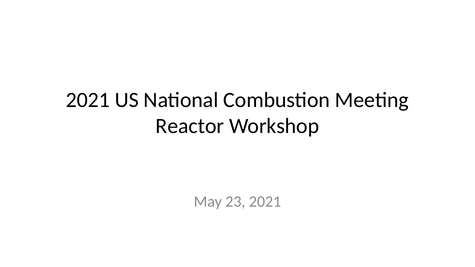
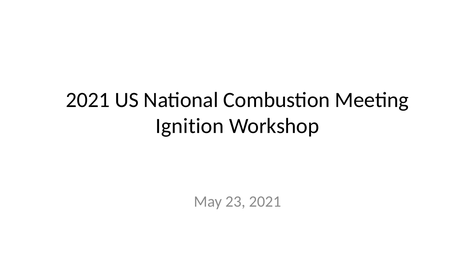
Reactor: Reactor -> Ignition
